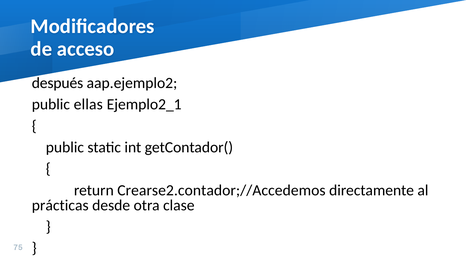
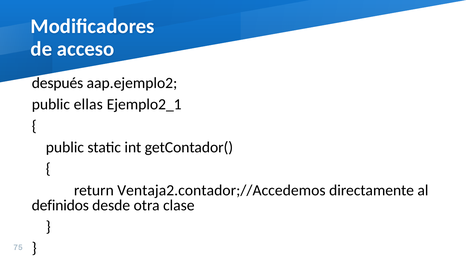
Crearse2.contador;//Accedemos: Crearse2.contador;//Accedemos -> Ventaja2.contador;//Accedemos
prácticas: prácticas -> definidos
